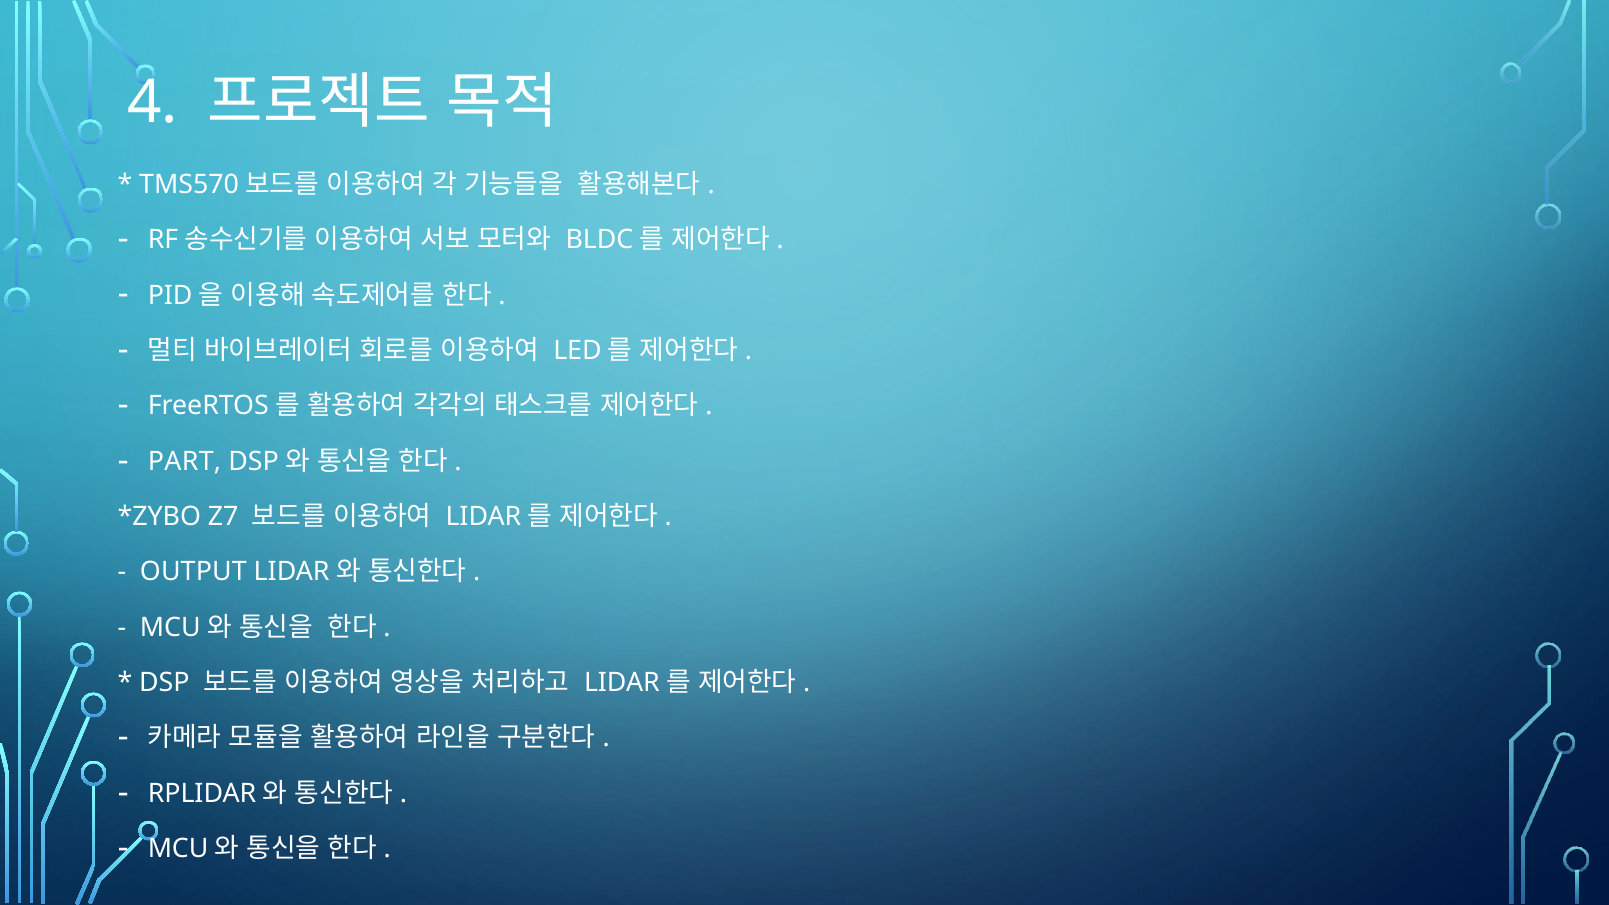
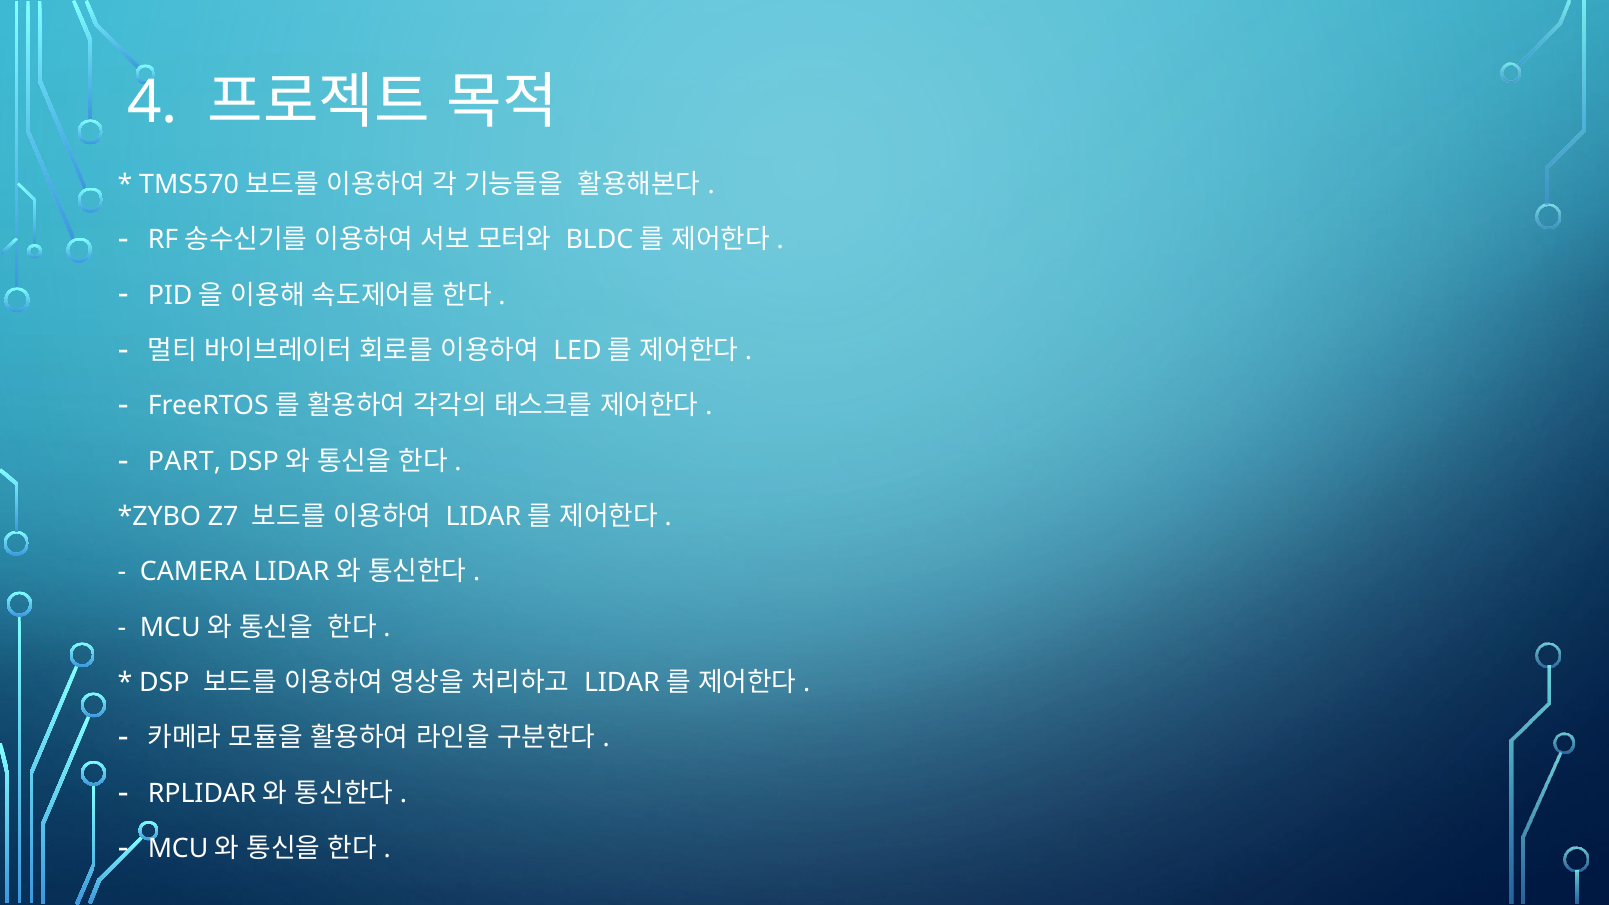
OUTPUT: OUTPUT -> CAMERA
